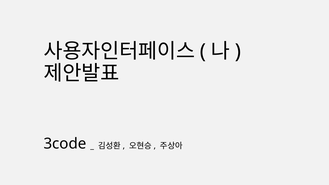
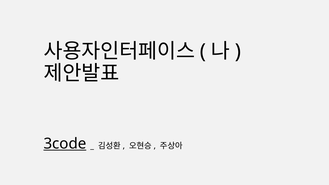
3code underline: none -> present
